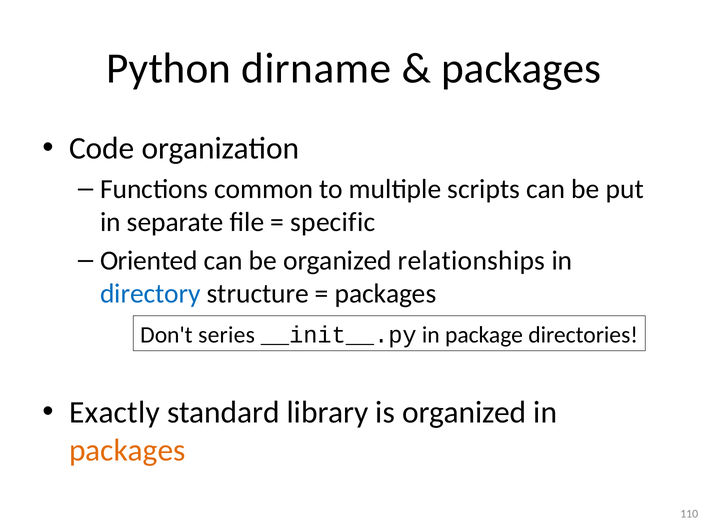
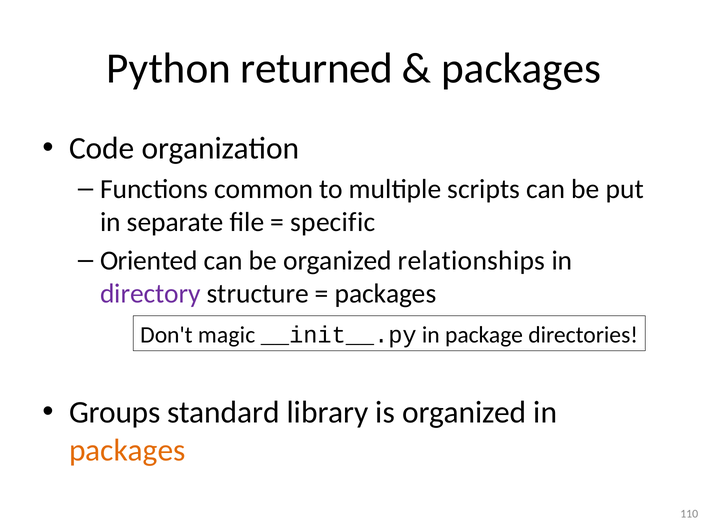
dirname: dirname -> returned
directory colour: blue -> purple
series: series -> magic
Exactly: Exactly -> Groups
